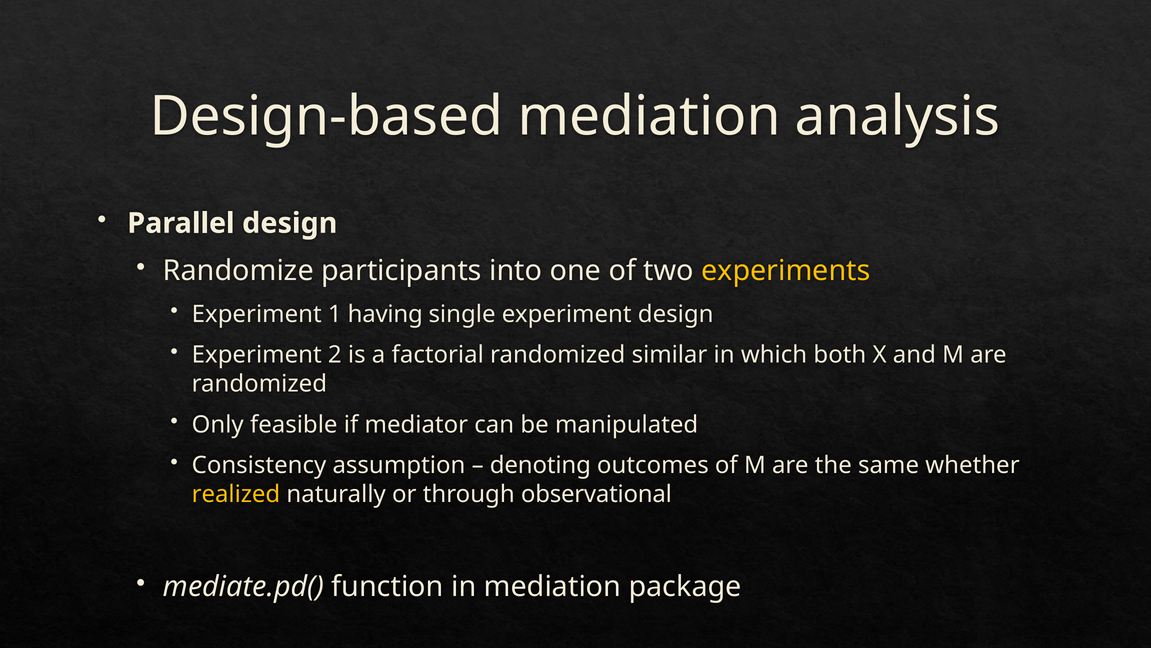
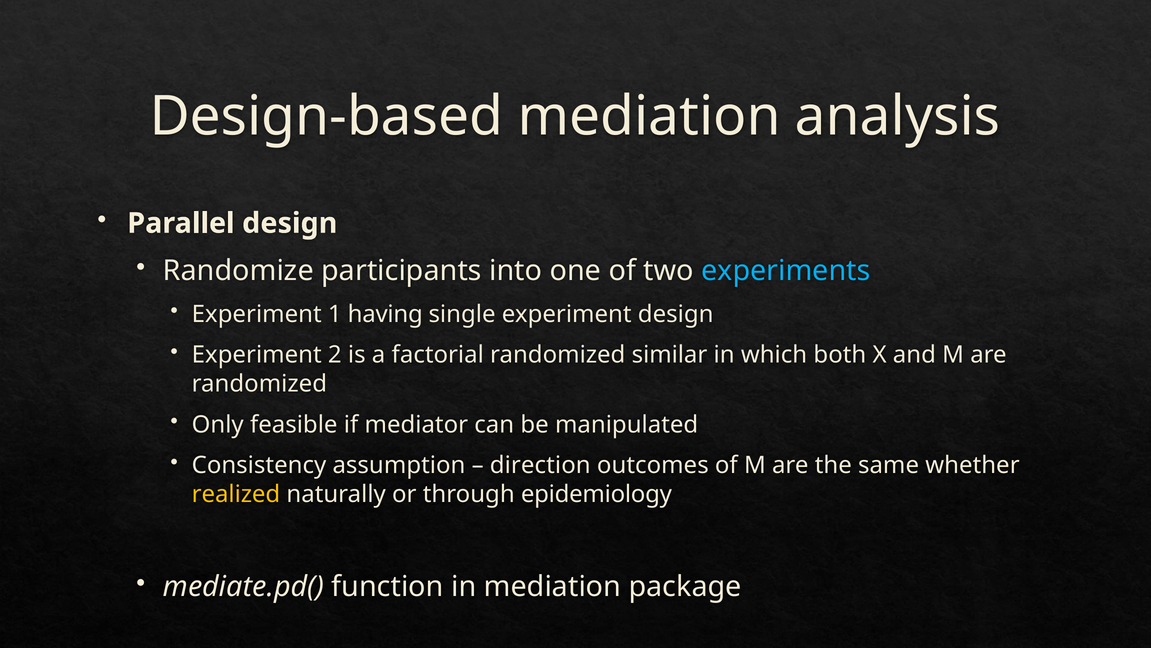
experiments colour: yellow -> light blue
denoting: denoting -> direction
observational: observational -> epidemiology
